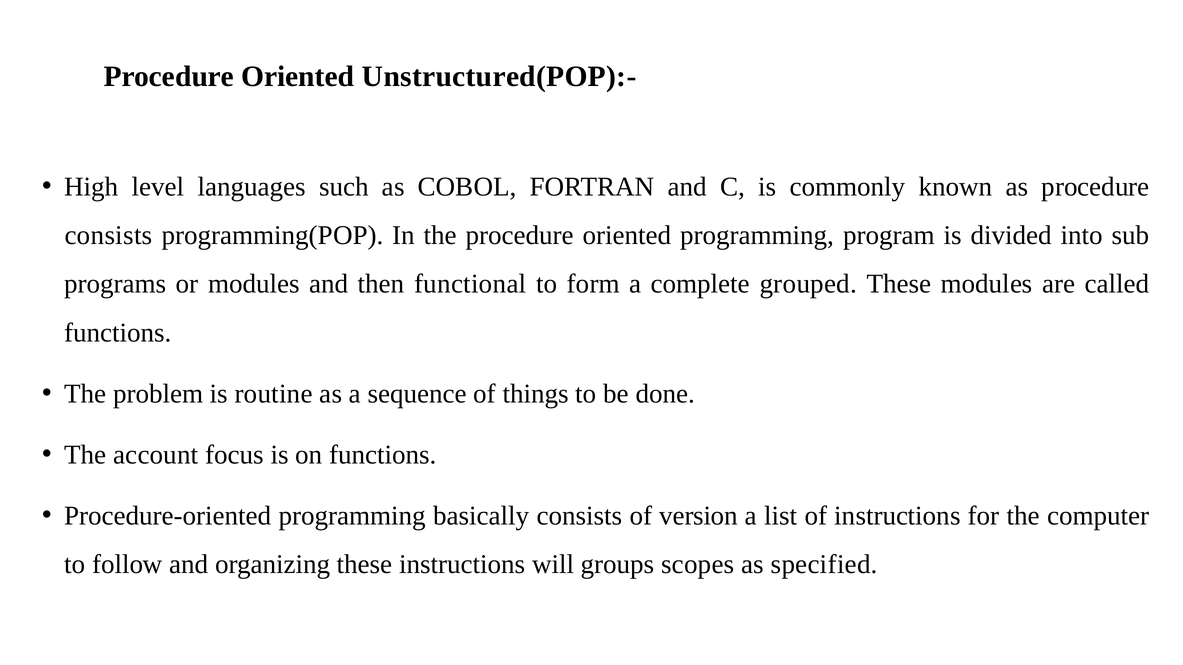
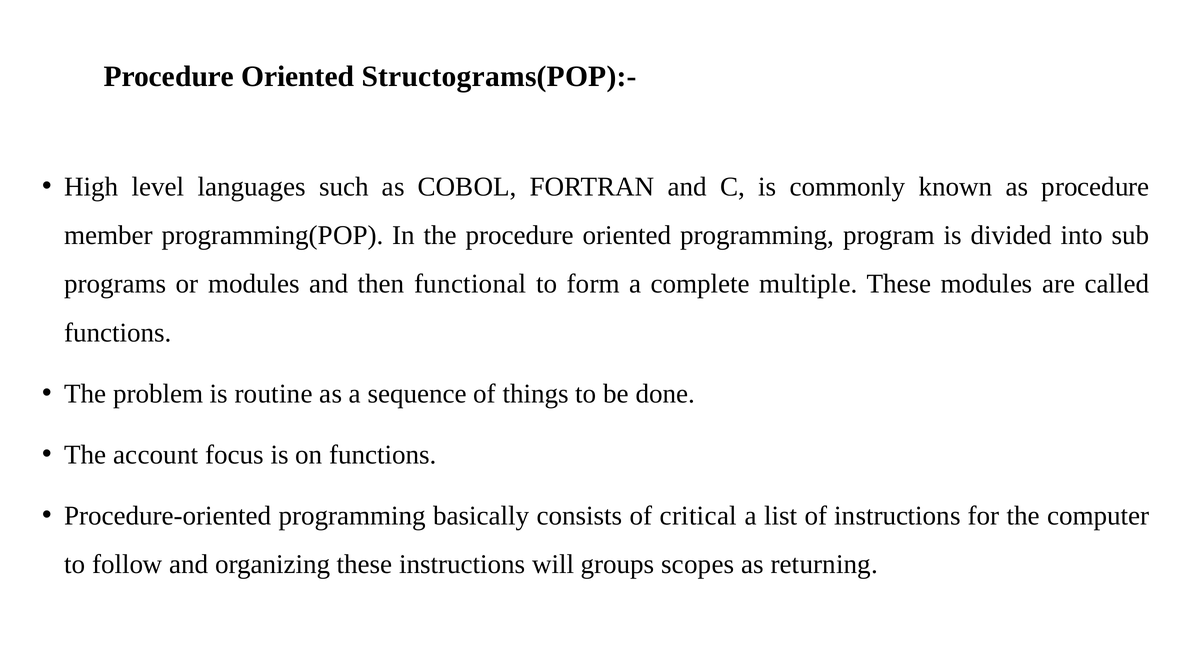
Unstructured(POP):-: Unstructured(POP):- -> Structograms(POP):-
consists at (108, 236): consists -> member
grouped: grouped -> multiple
version: version -> critical
specified: specified -> returning
